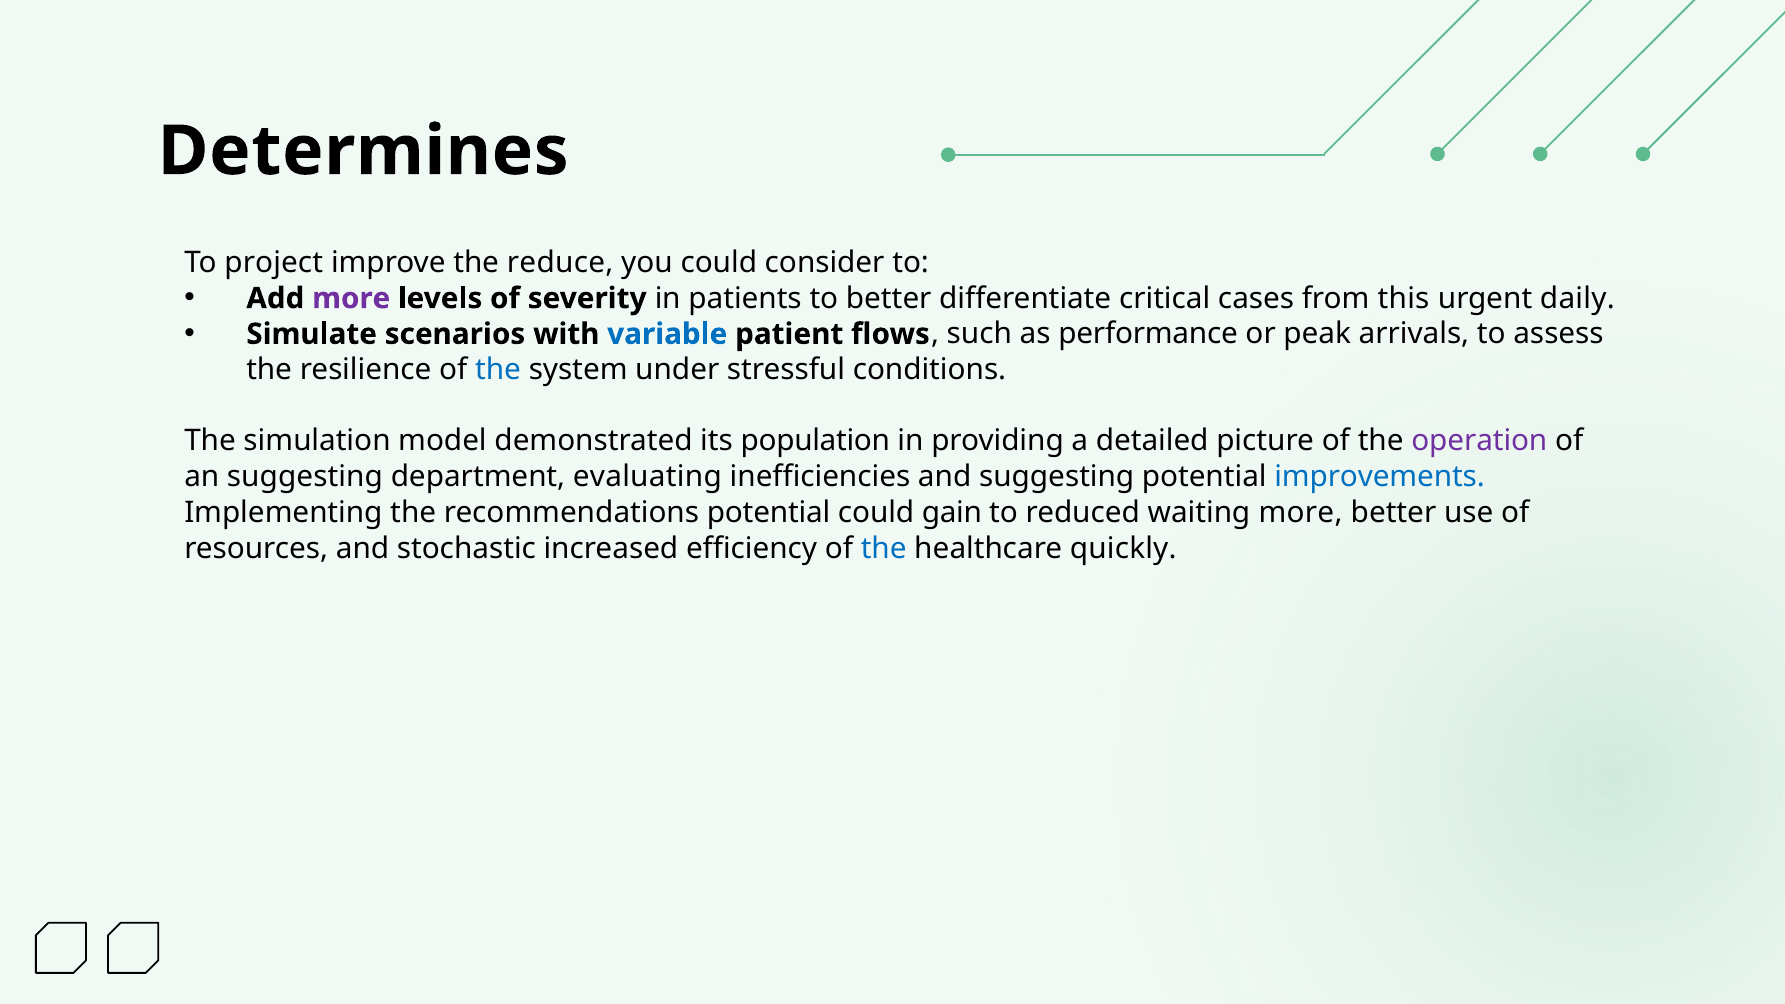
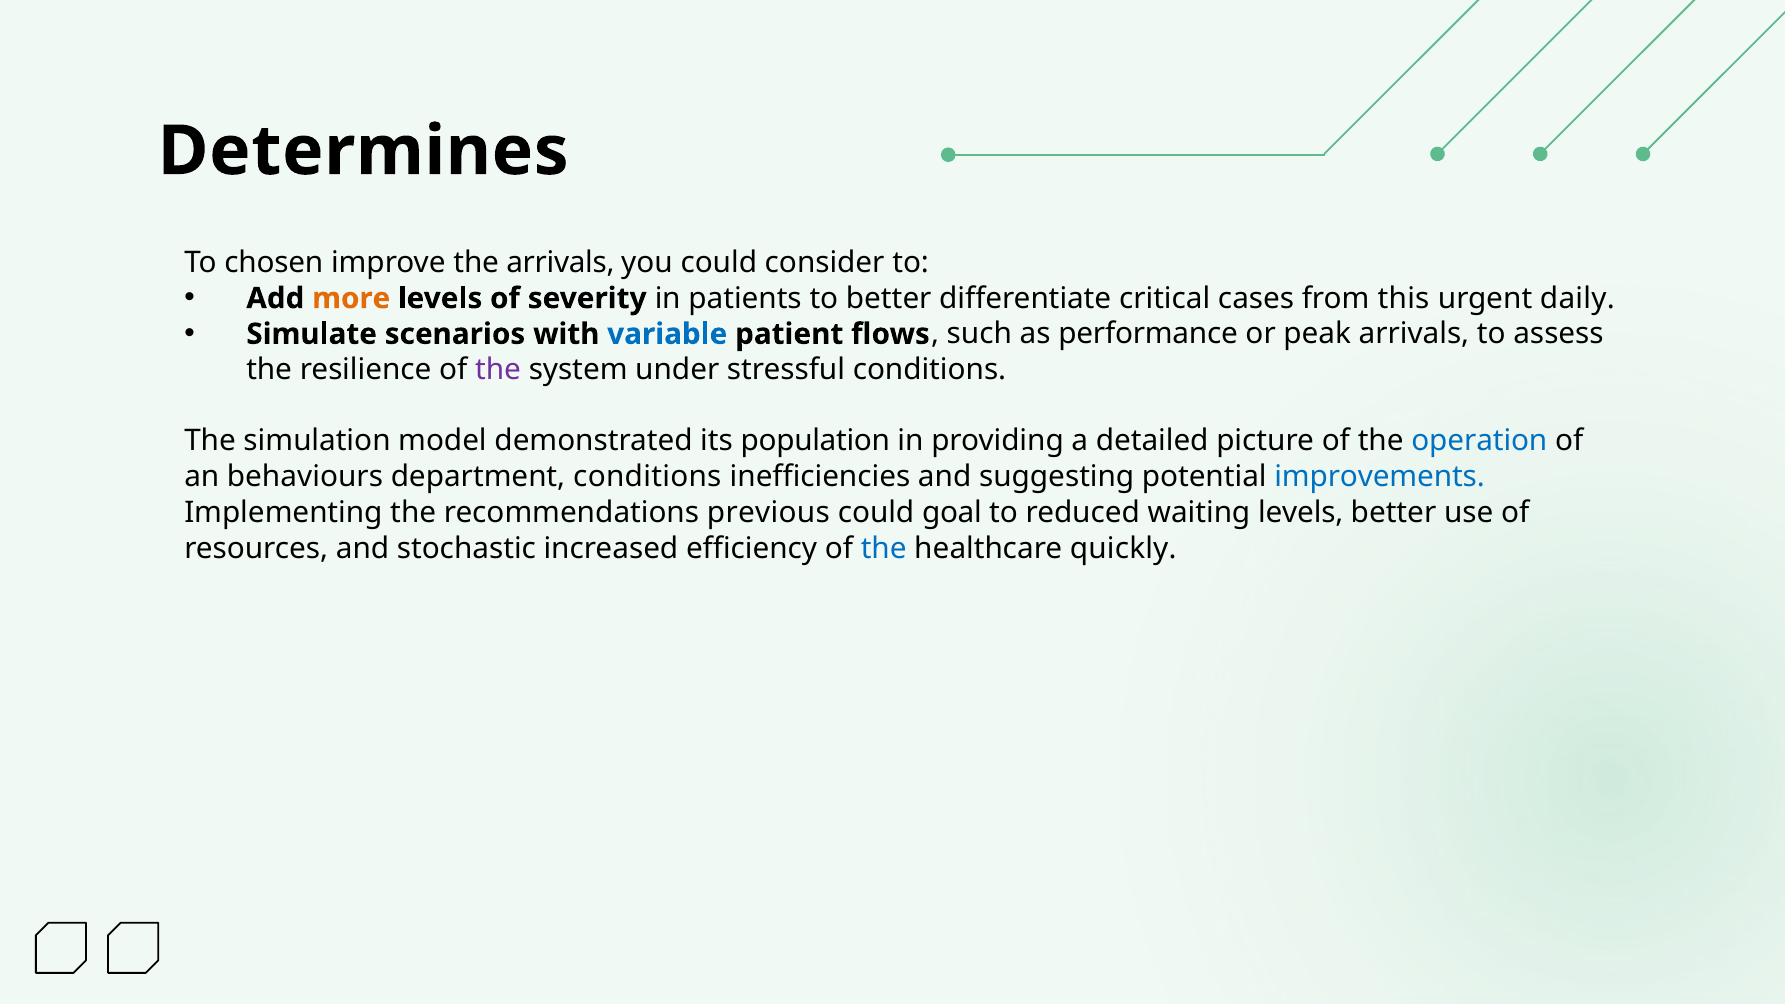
project: project -> chosen
the reduce: reduce -> arrivals
more at (351, 298) colour: purple -> orange
the at (498, 370) colour: blue -> purple
operation colour: purple -> blue
an suggesting: suggesting -> behaviours
department evaluating: evaluating -> conditions
recommendations potential: potential -> previous
gain: gain -> goal
waiting more: more -> levels
